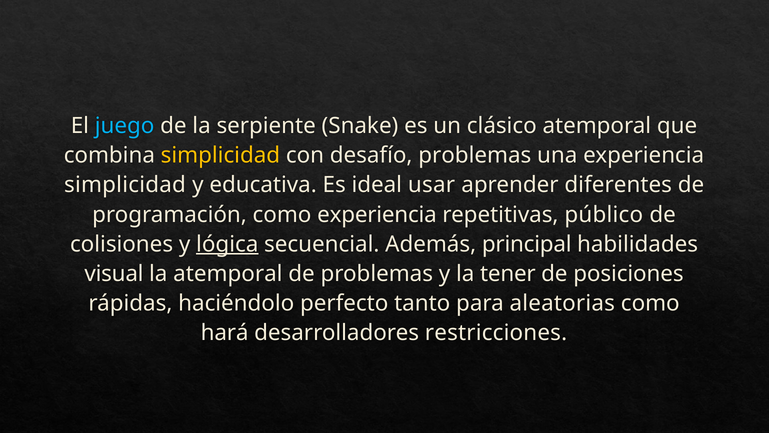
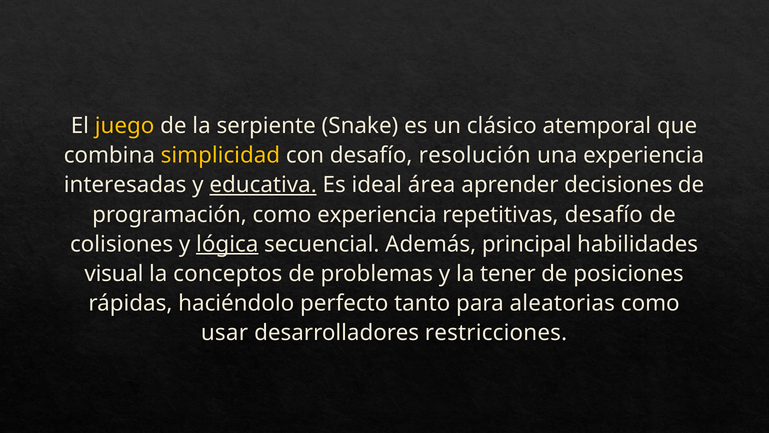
juego colour: light blue -> yellow
desafío problemas: problemas -> resolución
simplicidad at (125, 185): simplicidad -> interesadas
educativa underline: none -> present
usar: usar -> área
diferentes: diferentes -> decisiones
repetitivas público: público -> desafío
la atemporal: atemporal -> conceptos
hará: hará -> usar
